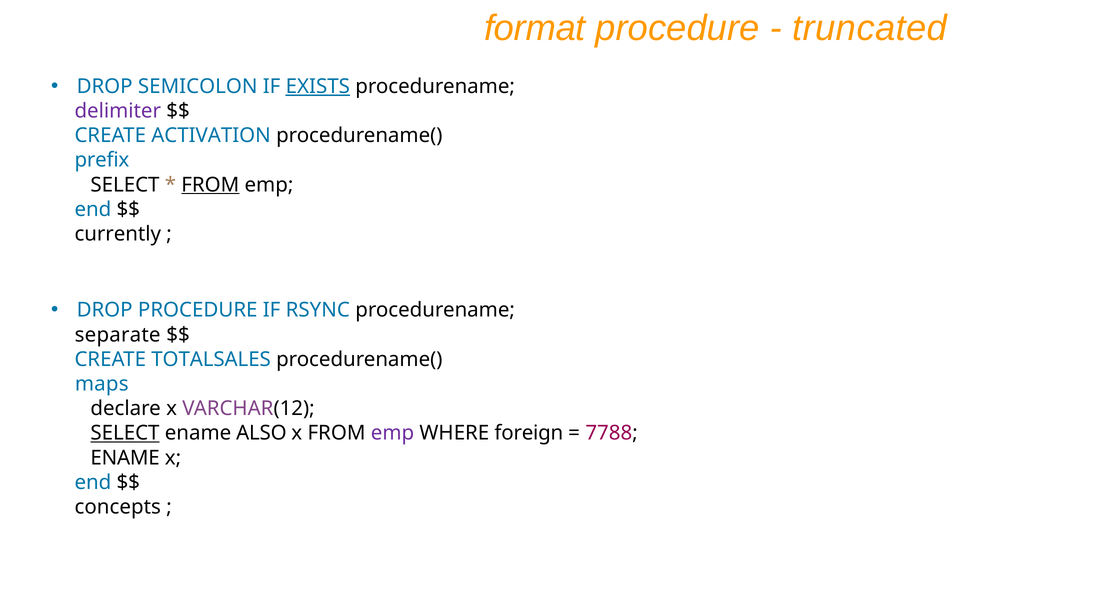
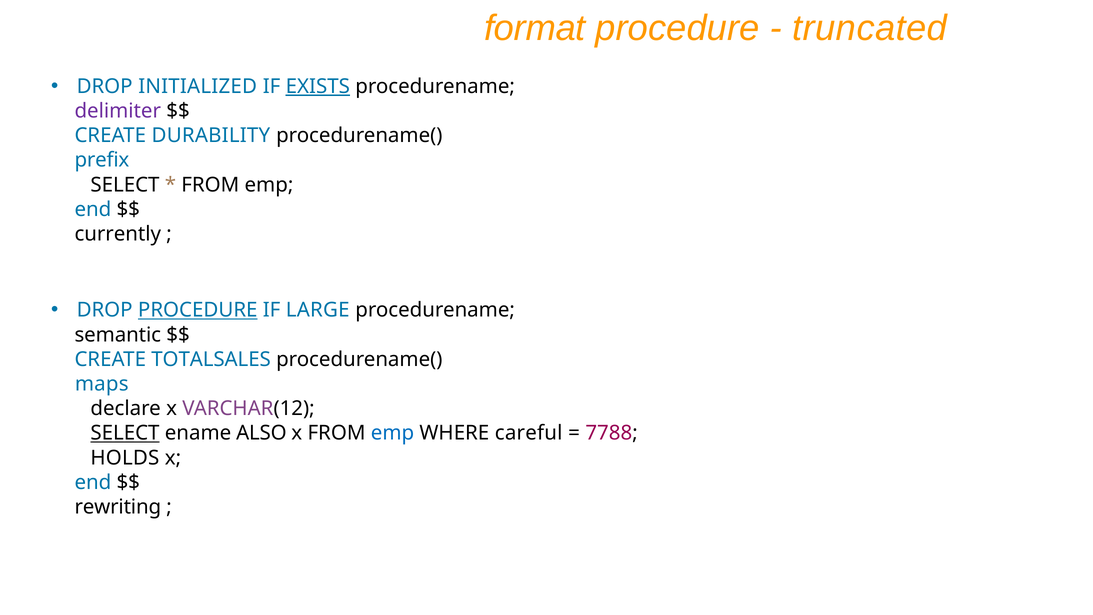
SEMICOLON: SEMICOLON -> INITIALIZED
ACTIVATION: ACTIVATION -> DURABILITY
FROM at (210, 185) underline: present -> none
PROCEDURE at (198, 310) underline: none -> present
RSYNC: RSYNC -> LARGE
separate: separate -> semantic
emp at (393, 433) colour: purple -> blue
foreign: foreign -> careful
ENAME at (125, 458): ENAME -> HOLDS
concepts: concepts -> rewriting
